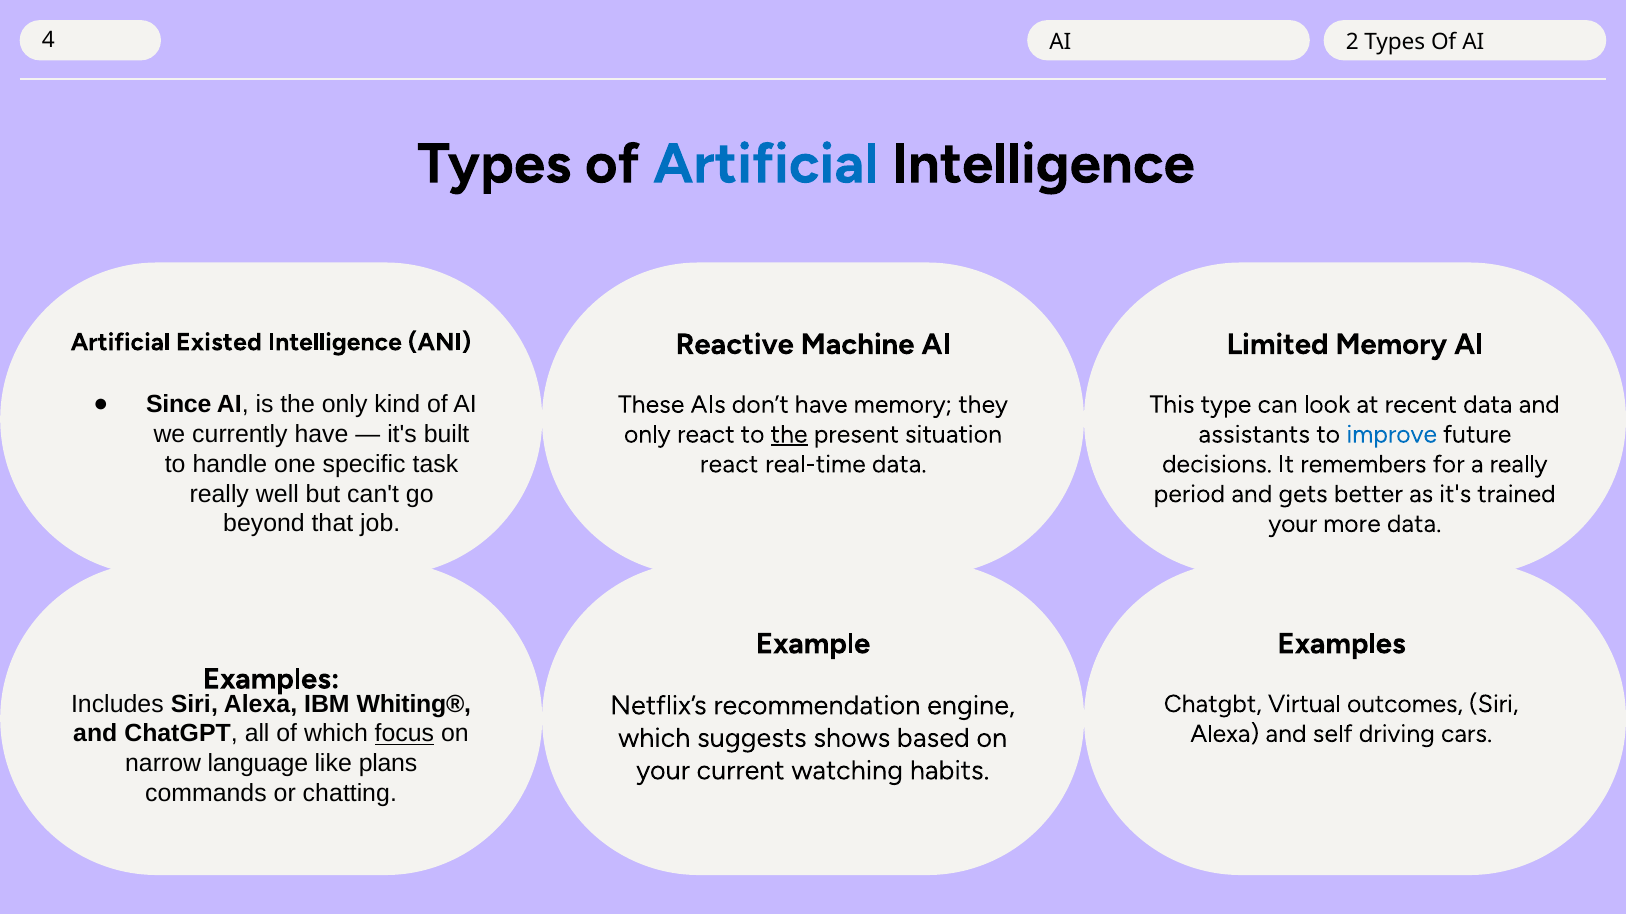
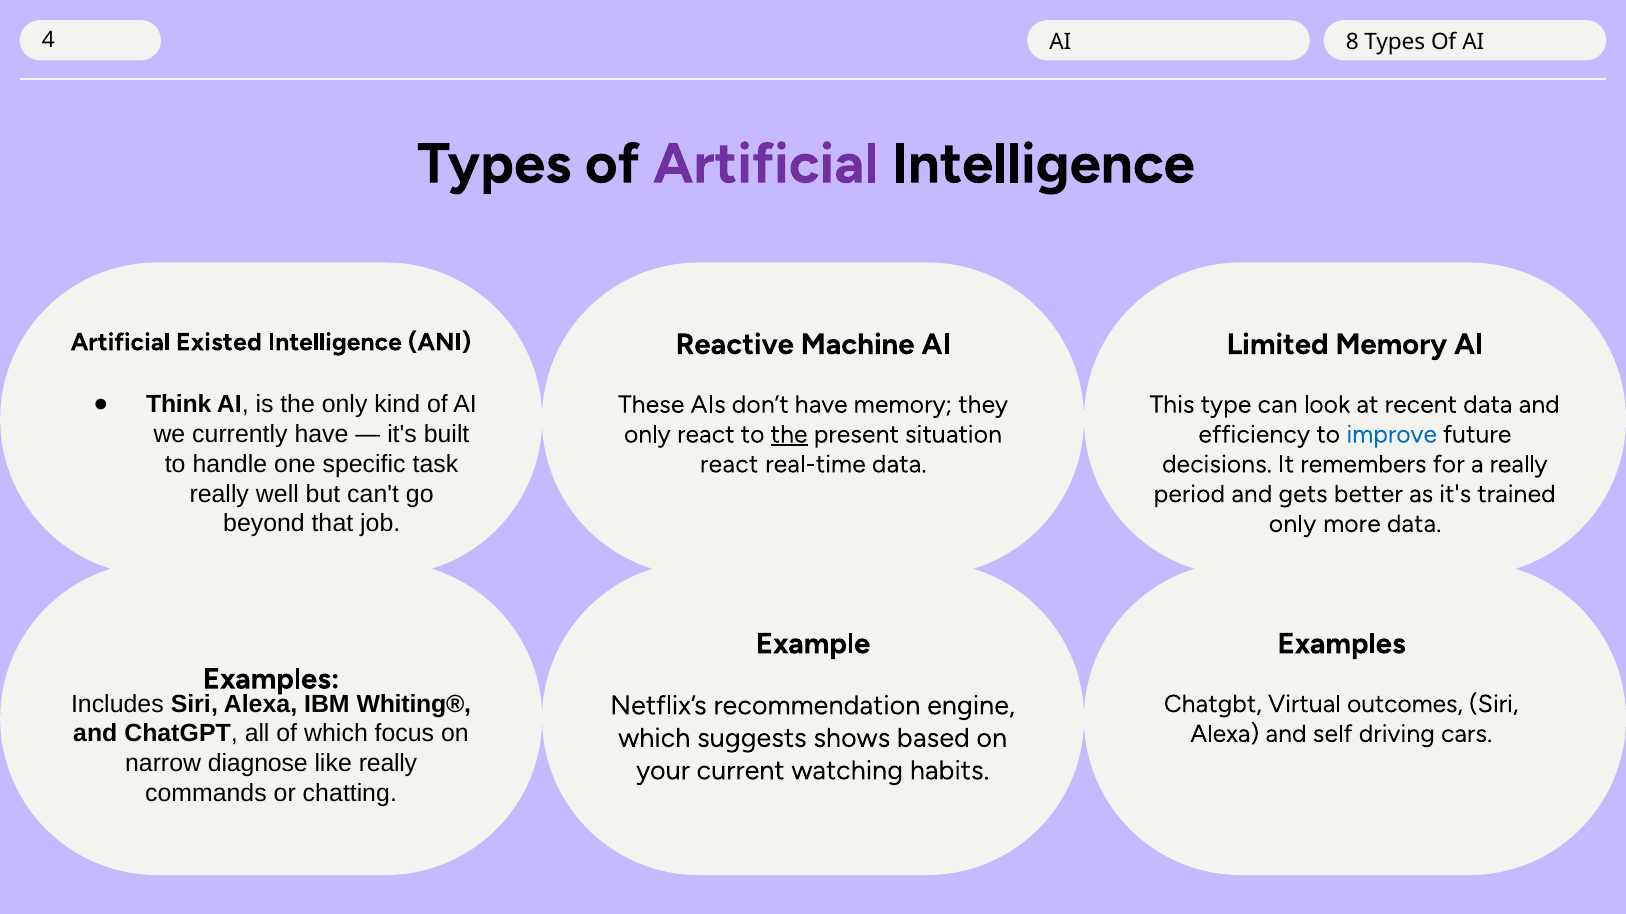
2: 2 -> 8
Artificial at (766, 164) colour: blue -> purple
Since: Since -> Think
assistants: assistants -> efficiency
your at (1293, 524): your -> only
focus underline: present -> none
language: language -> diagnose
like plans: plans -> really
